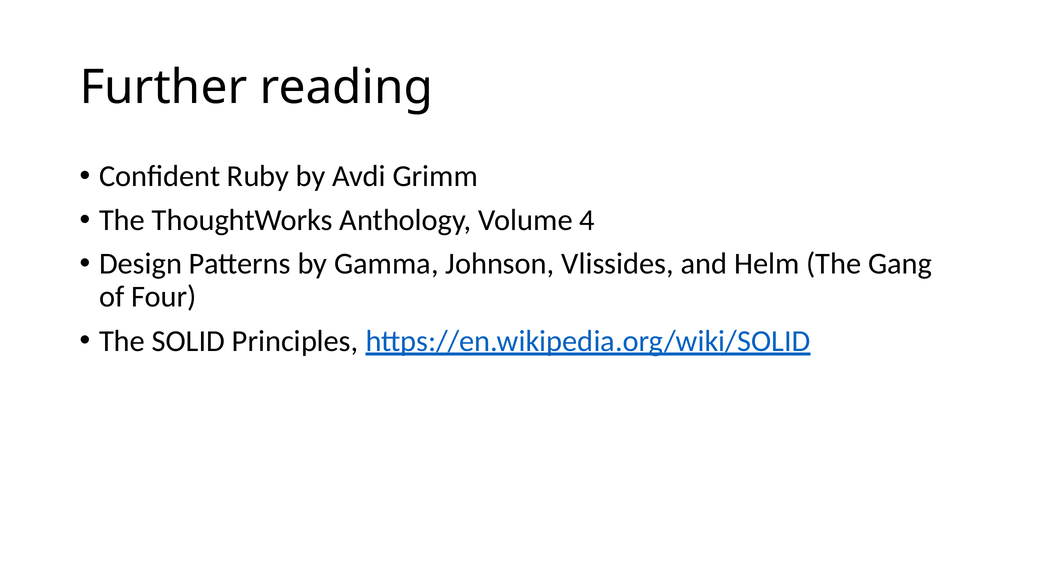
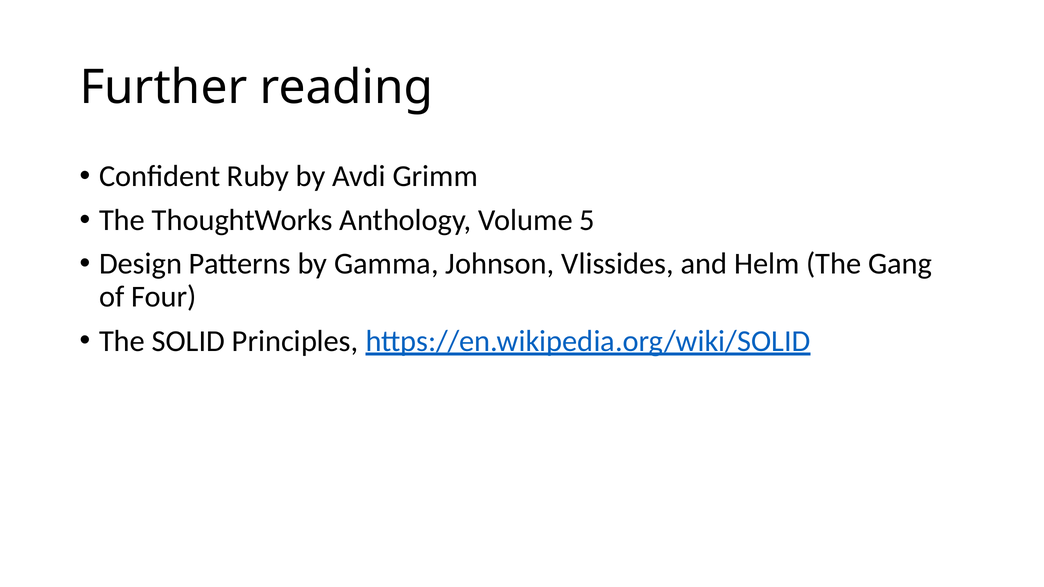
4: 4 -> 5
